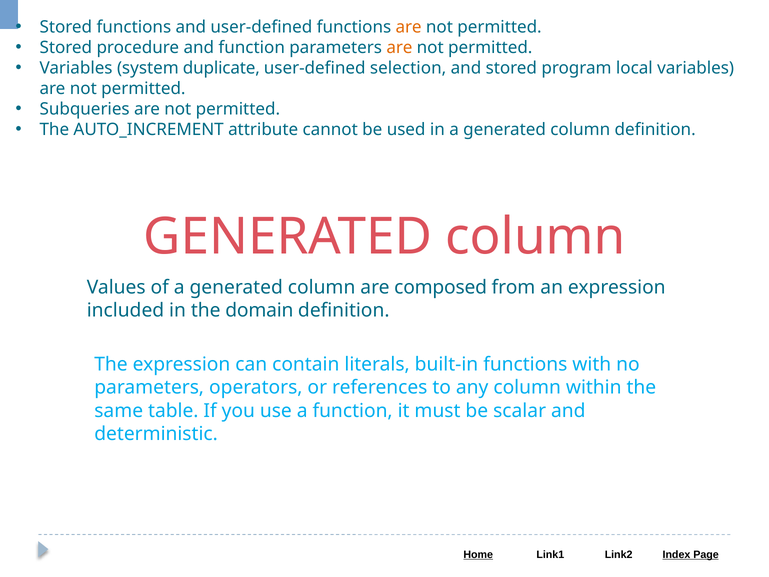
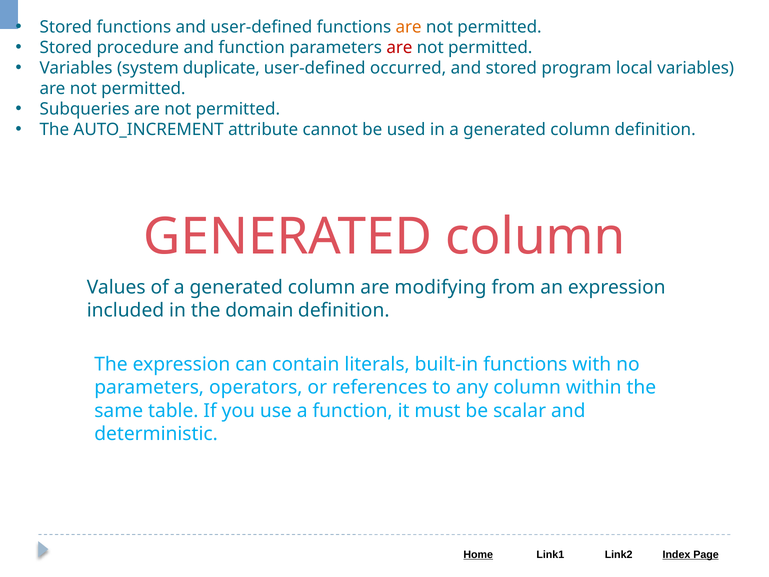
are at (399, 48) colour: orange -> red
selection: selection -> occurred
composed: composed -> modifying
